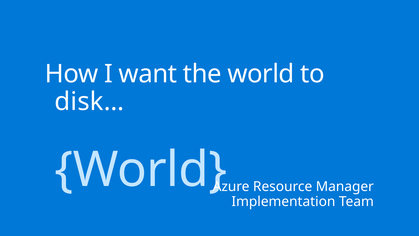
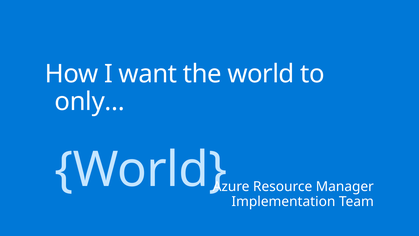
disk…: disk… -> only…
